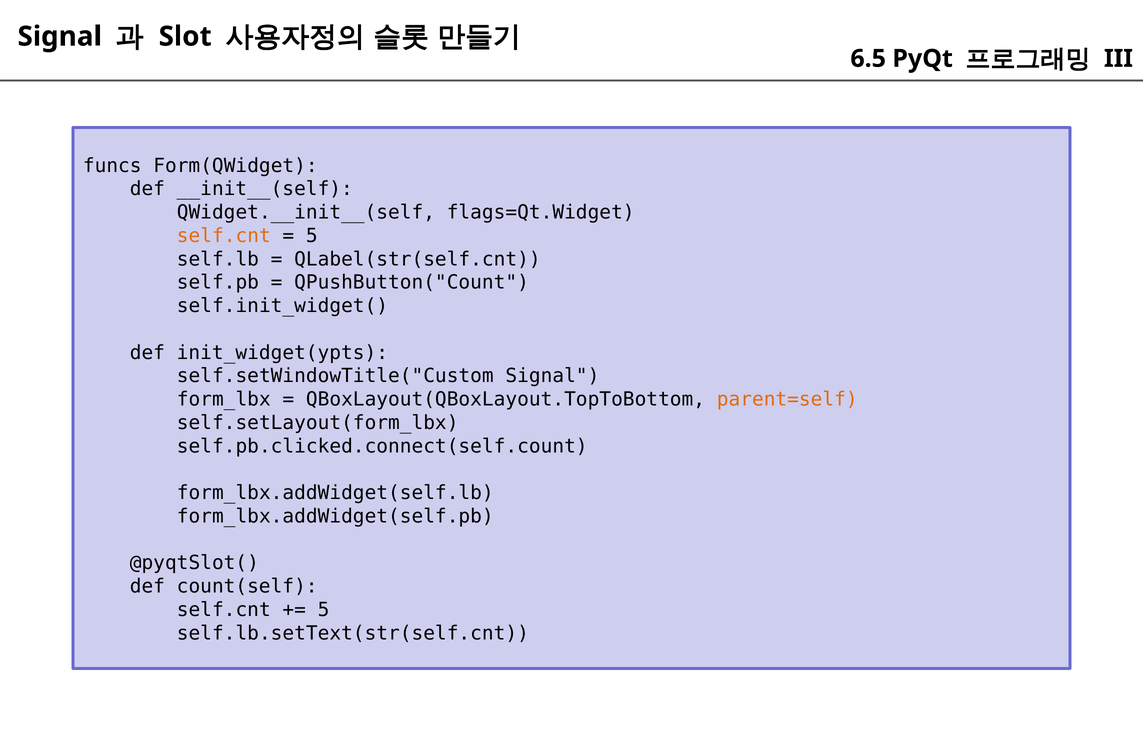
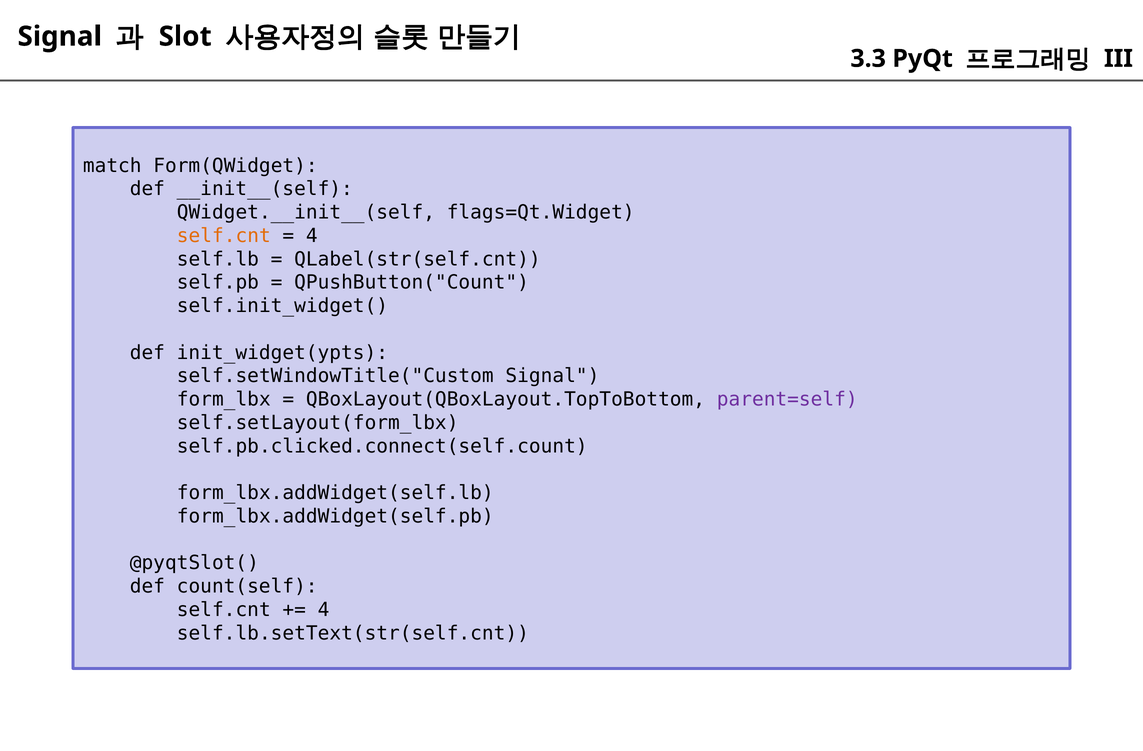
6.5: 6.5 -> 3.3
funcs: funcs -> match
5 at (312, 236): 5 -> 4
parent=self colour: orange -> purple
5 at (324, 610): 5 -> 4
